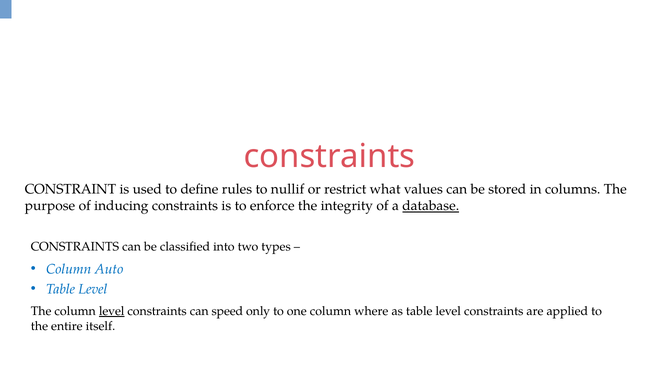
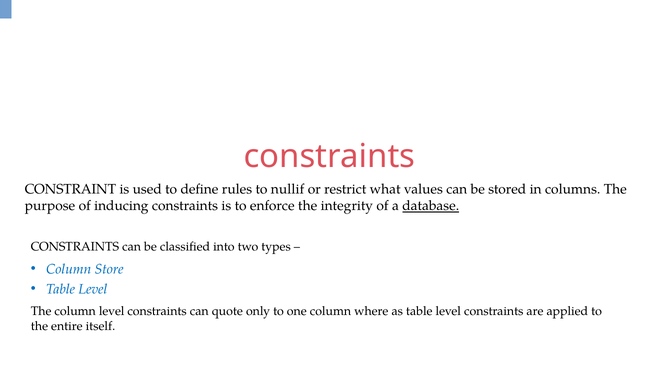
Auto: Auto -> Store
level at (112, 311) underline: present -> none
speed: speed -> quote
